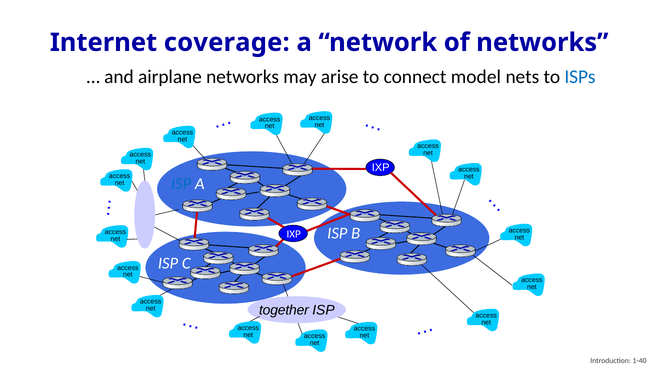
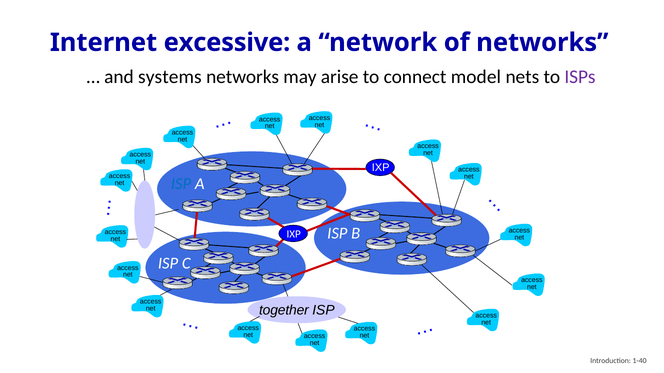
coverage: coverage -> excessive
airplane: airplane -> systems
ISPs colour: blue -> purple
